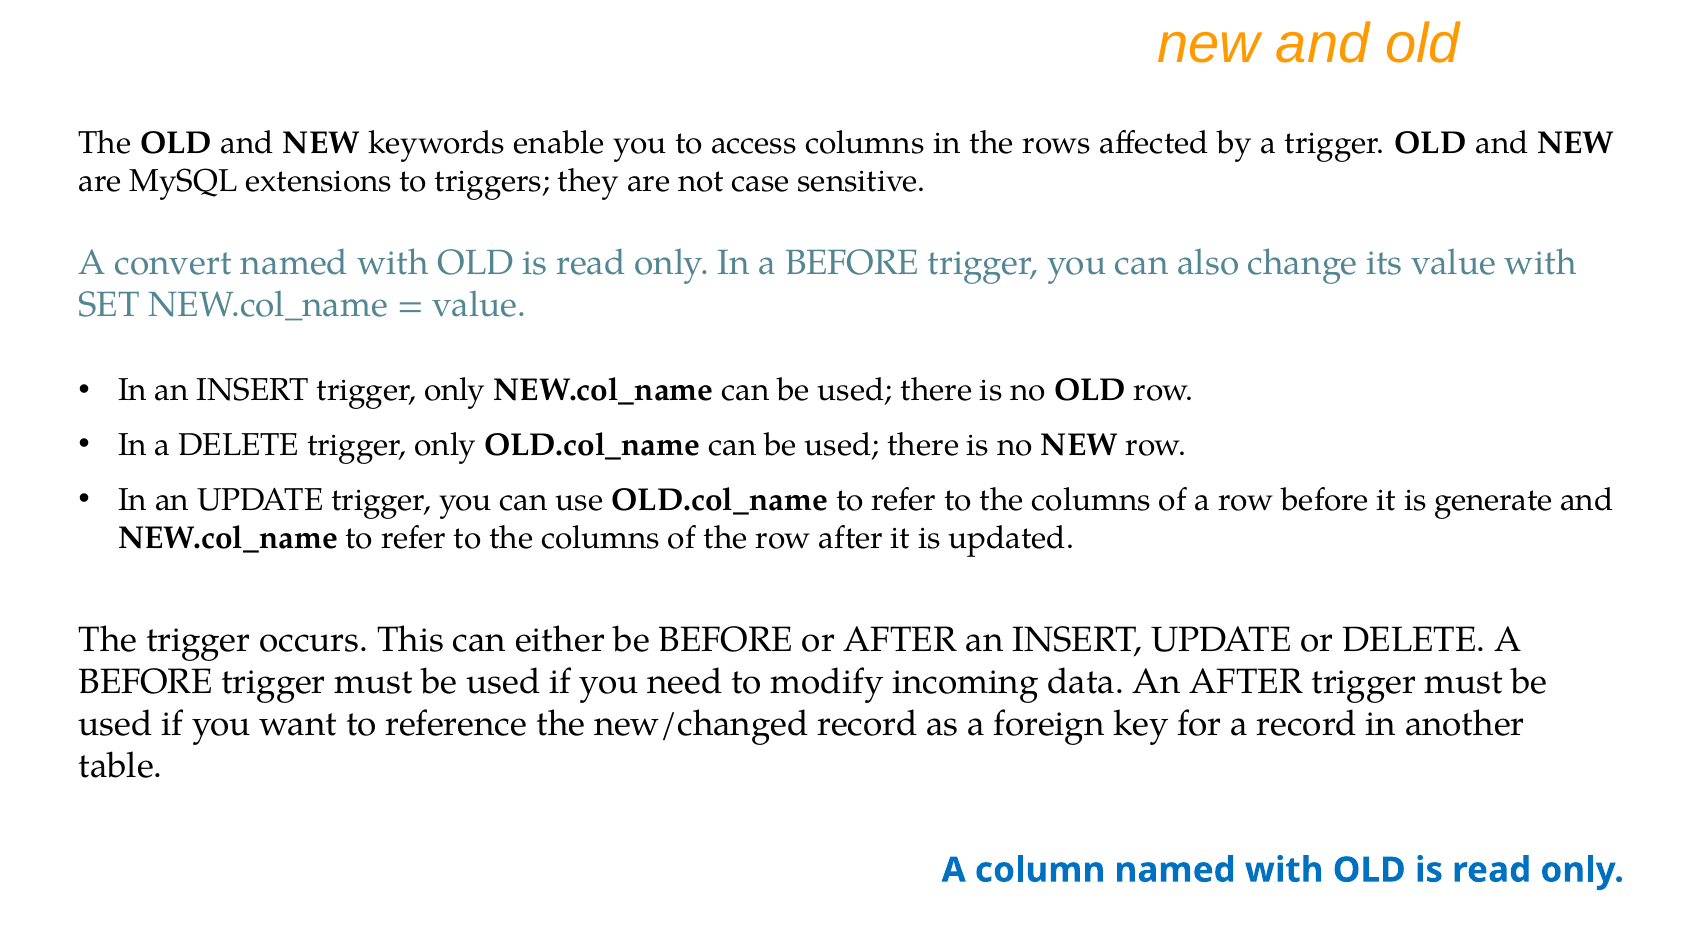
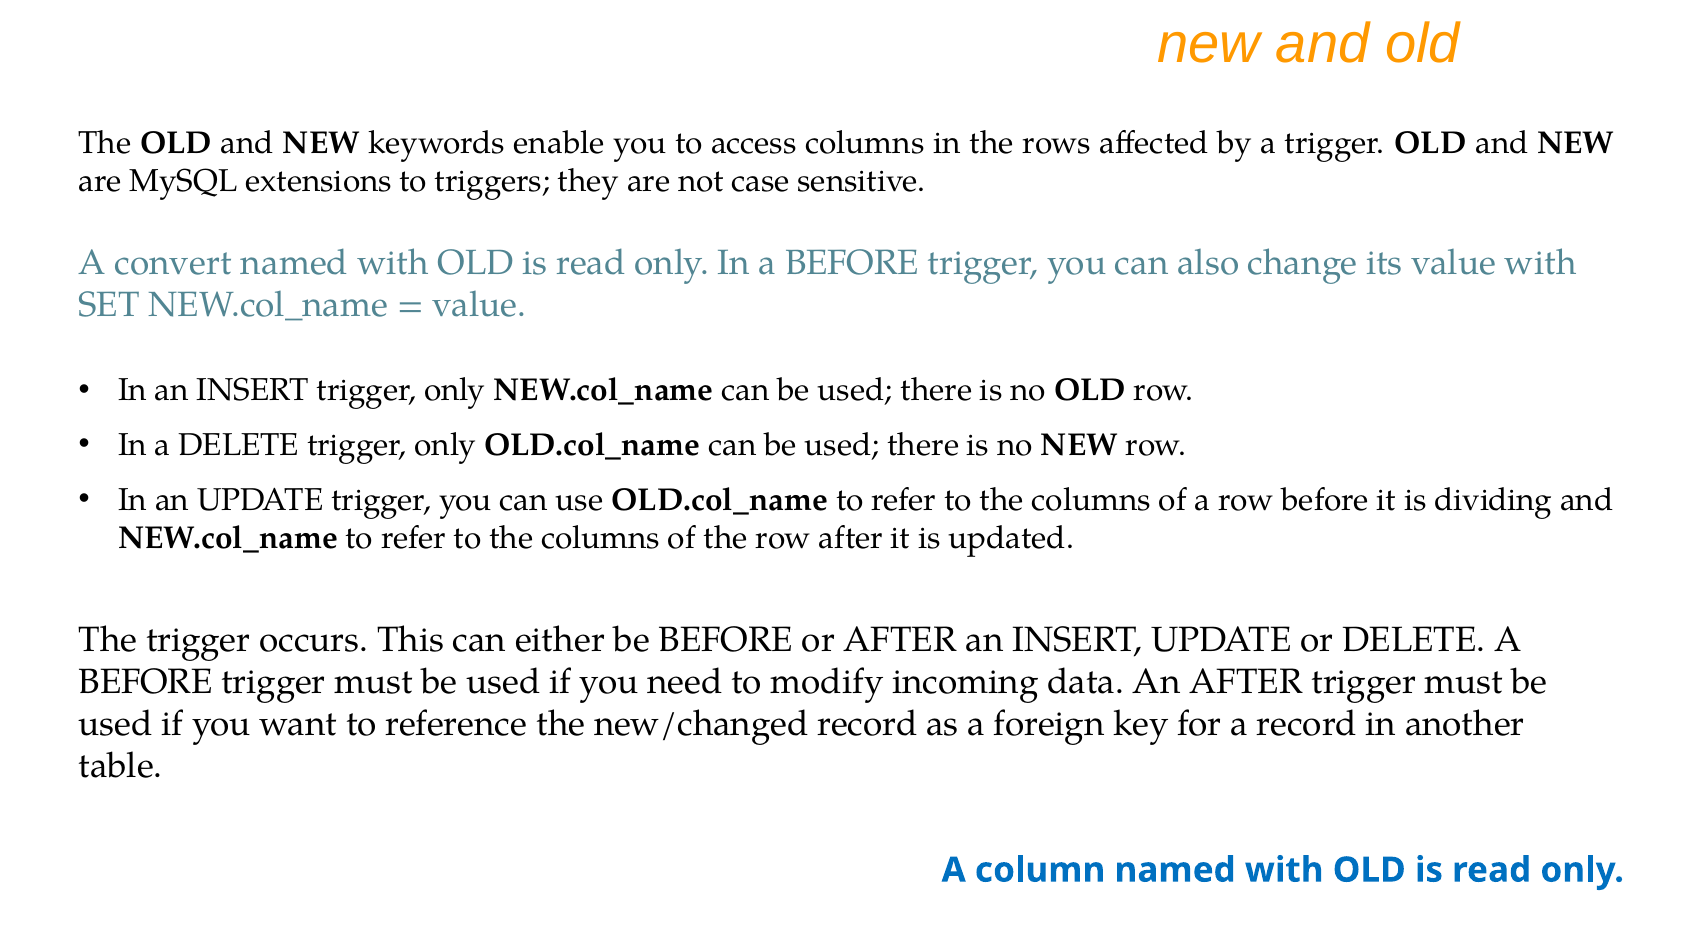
generate: generate -> dividing
